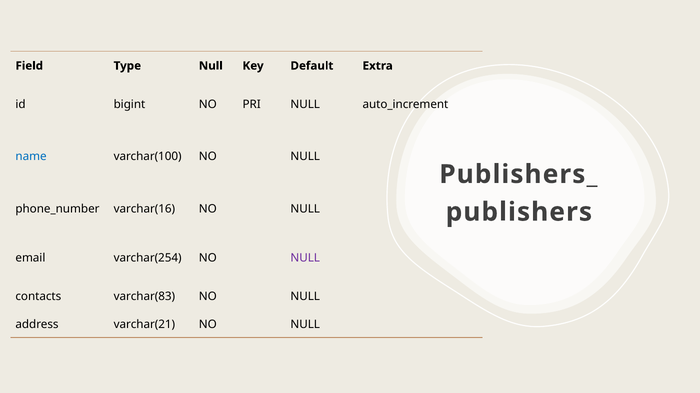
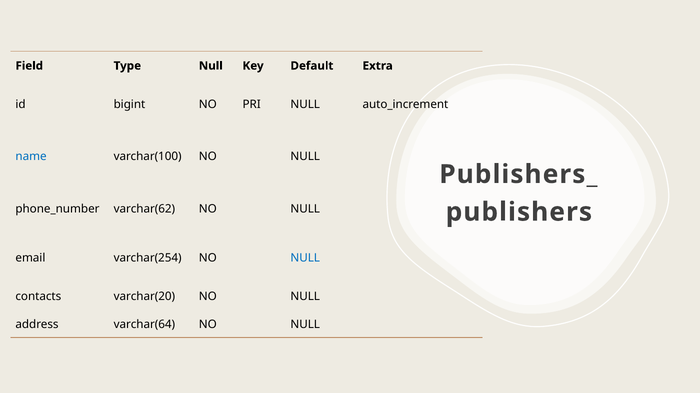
varchar(16: varchar(16 -> varchar(62
NULL at (305, 258) colour: purple -> blue
varchar(83: varchar(83 -> varchar(20
varchar(21: varchar(21 -> varchar(64
